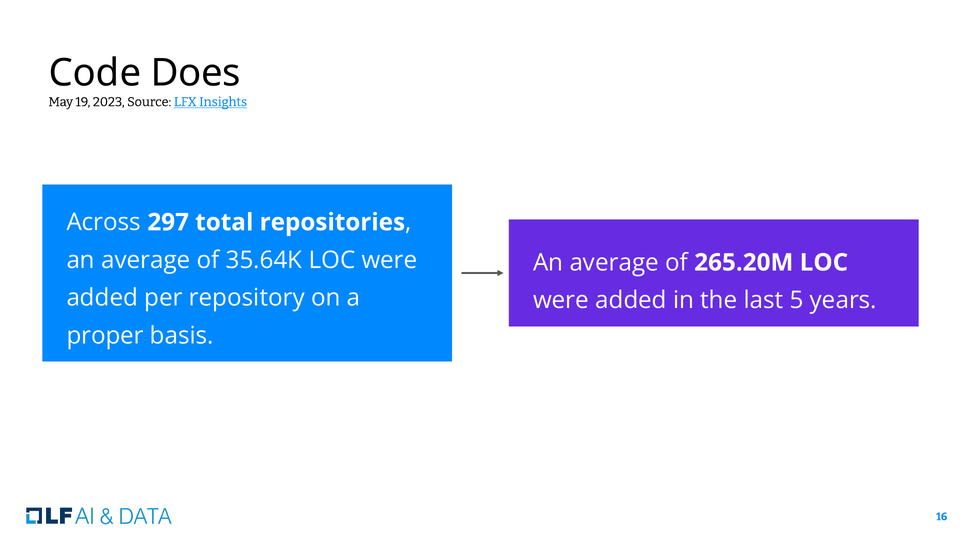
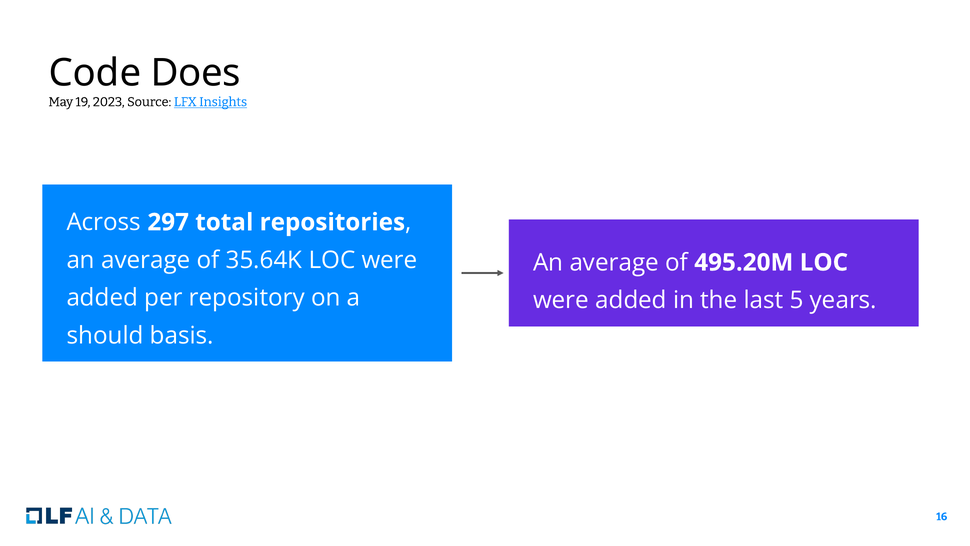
265.20M: 265.20M -> 495.20M
proper: proper -> should
